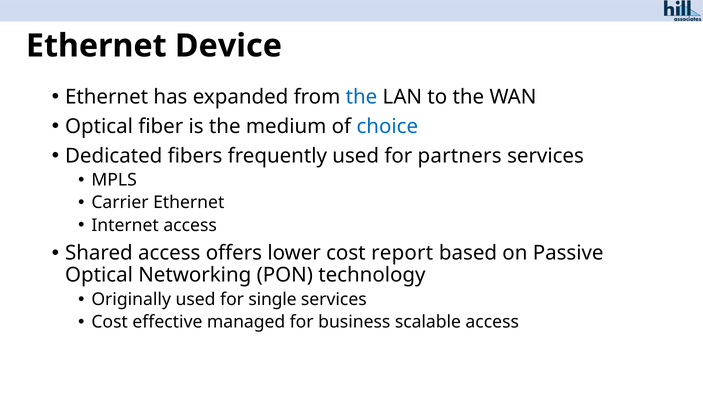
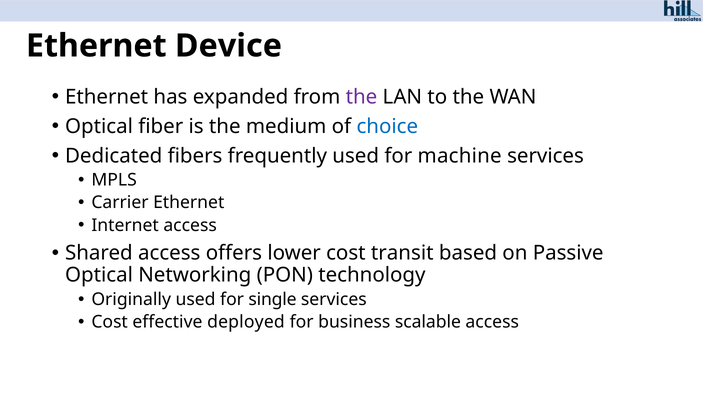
the at (361, 97) colour: blue -> purple
partners: partners -> machine
report: report -> transit
managed: managed -> deployed
